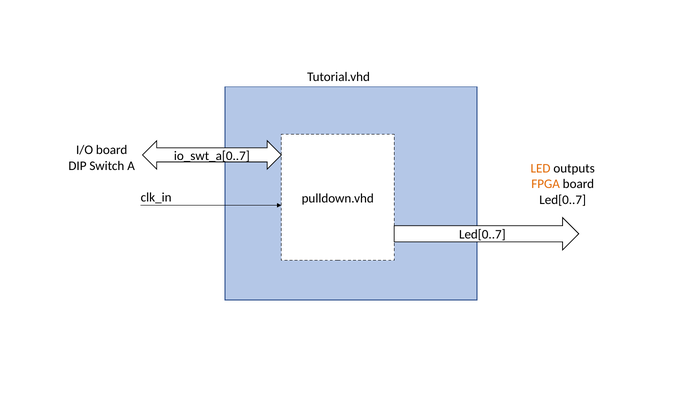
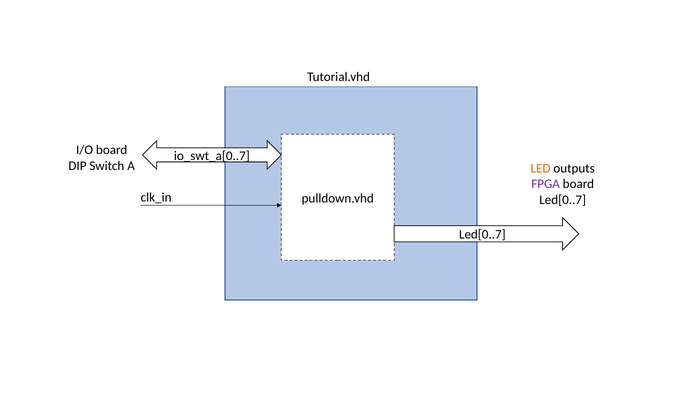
FPGA colour: orange -> purple
